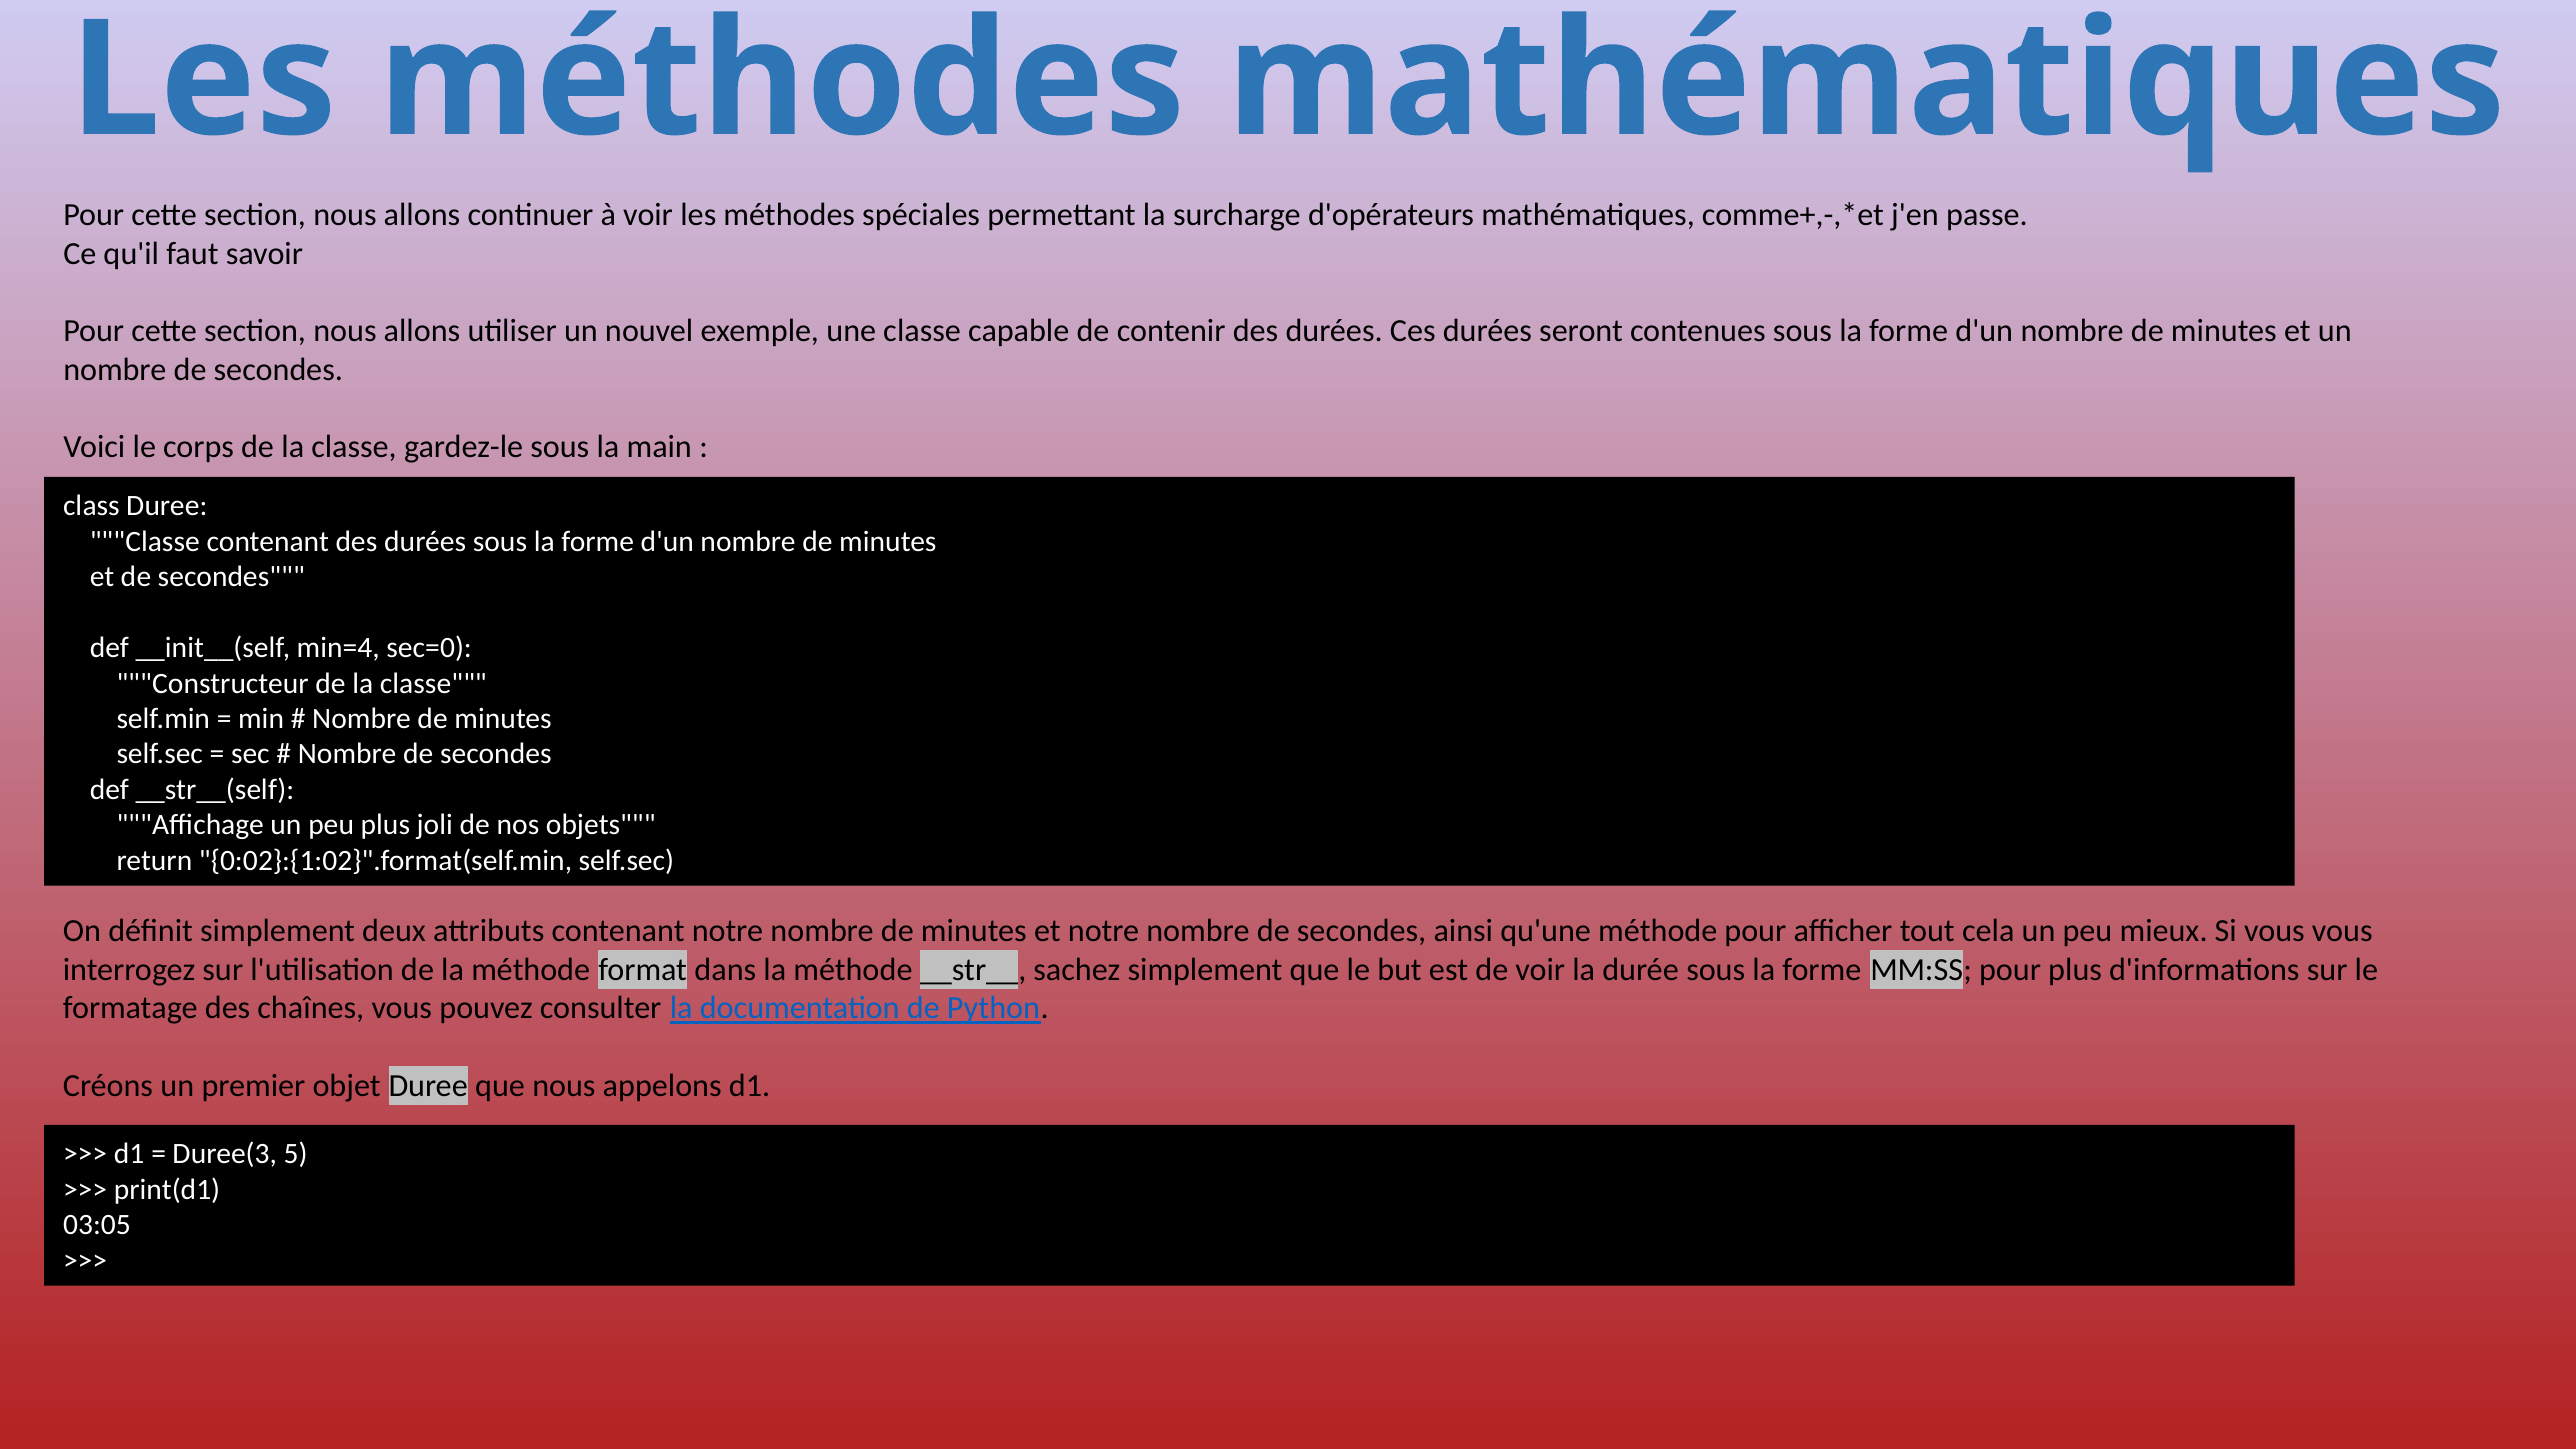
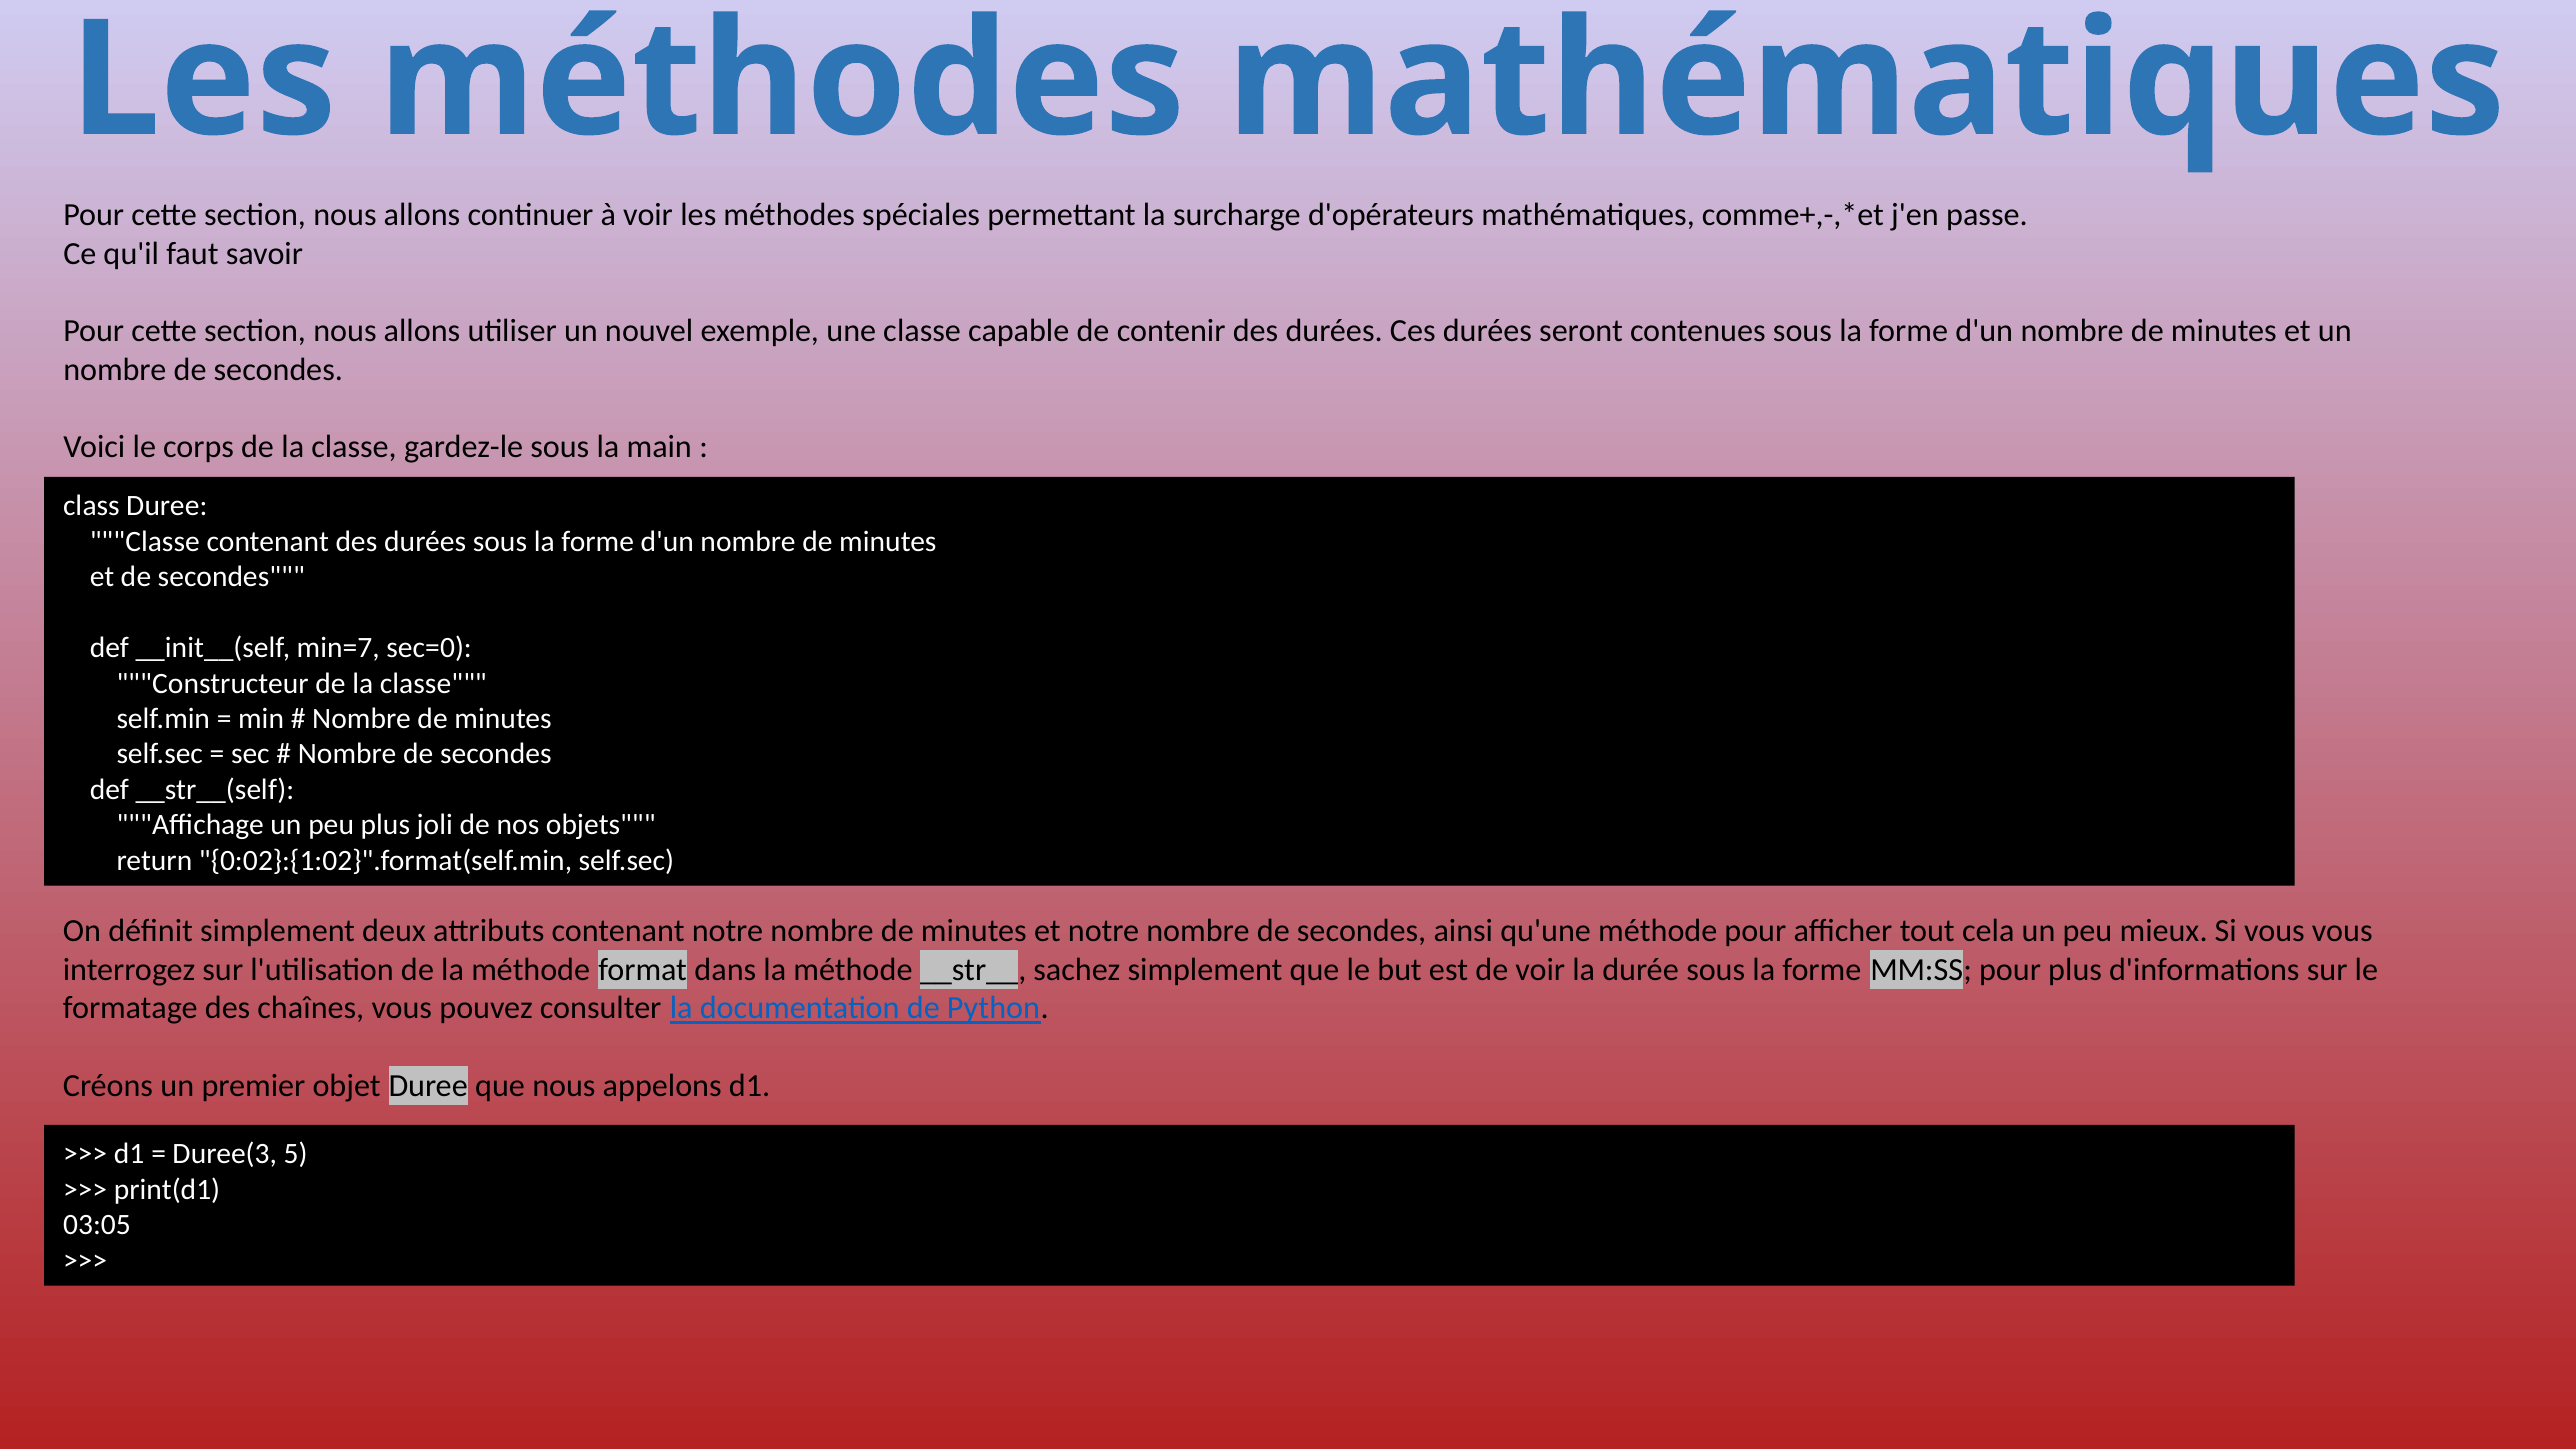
min=4: min=4 -> min=7
